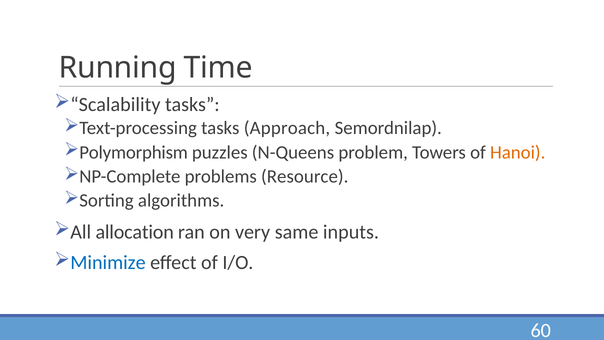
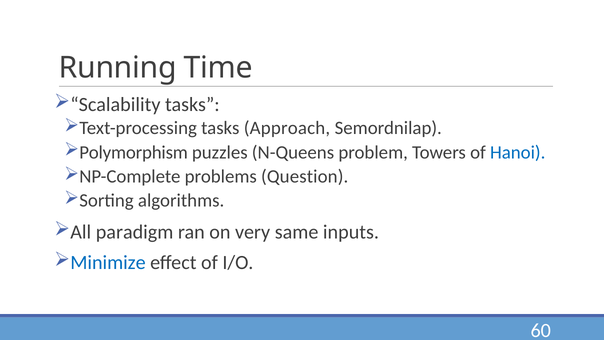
Hanoi colour: orange -> blue
Resource: Resource -> Question
allocation: allocation -> paradigm
